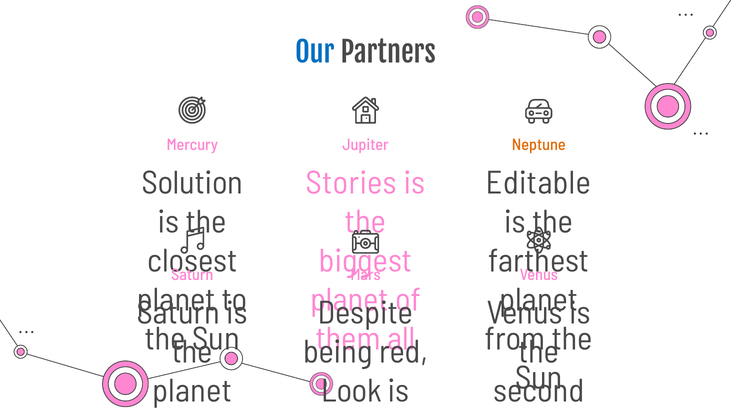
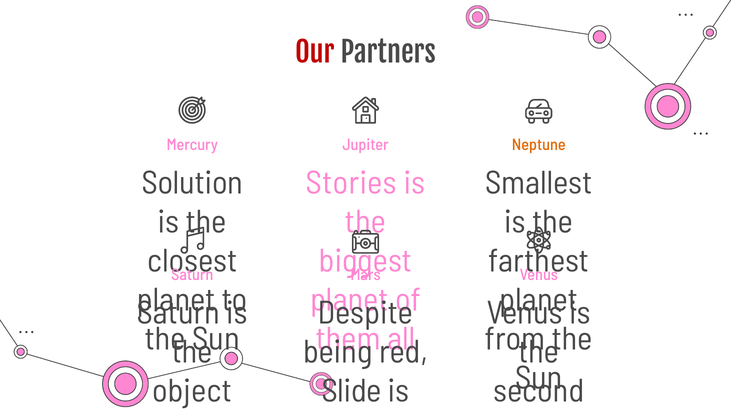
Our colour: blue -> red
Editable: Editable -> Smallest
planet at (192, 391): planet -> object
Look: Look -> Slide
